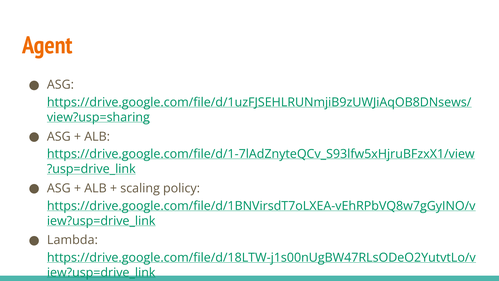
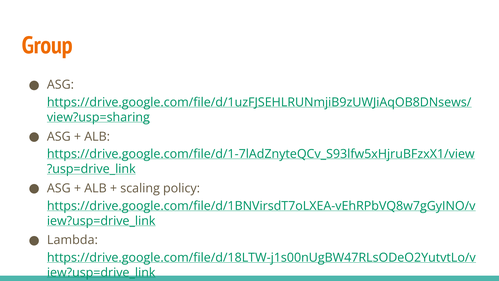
Agent: Agent -> Group
